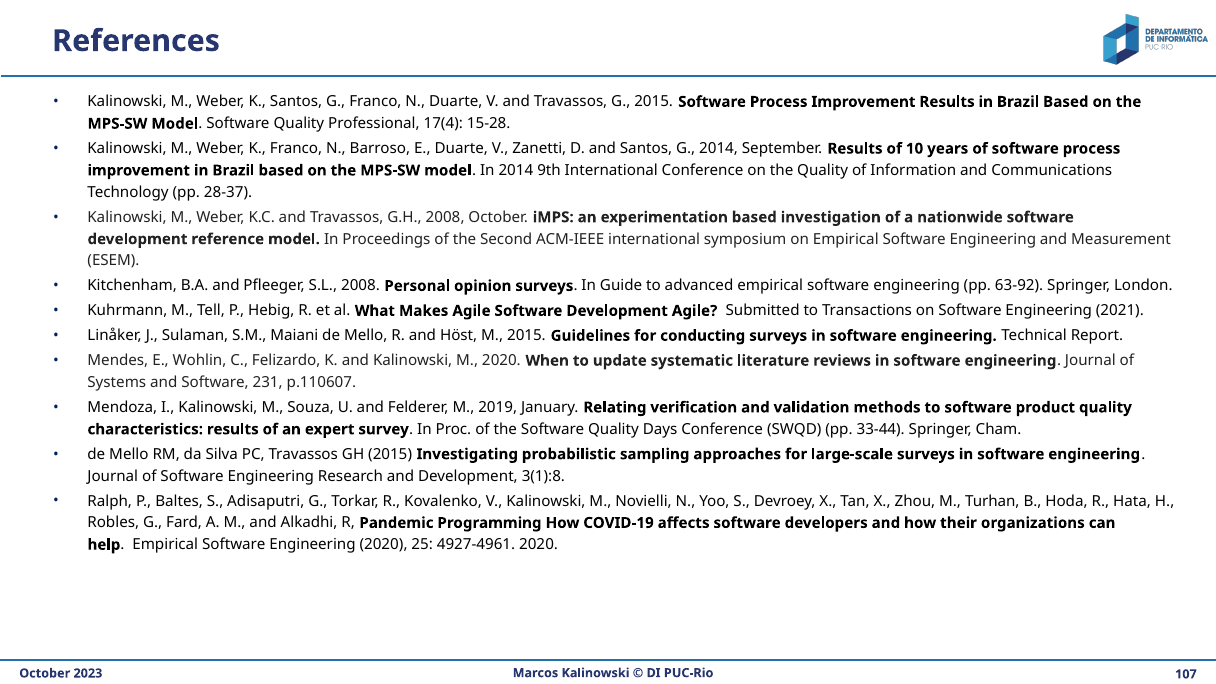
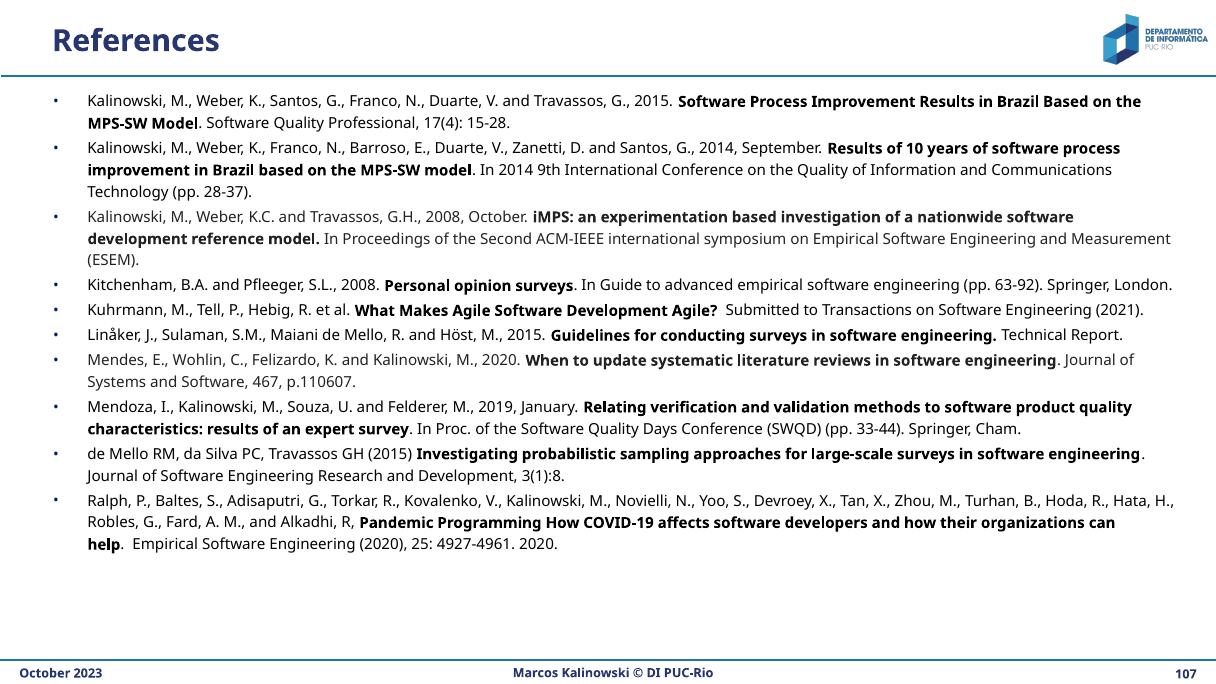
231: 231 -> 467
